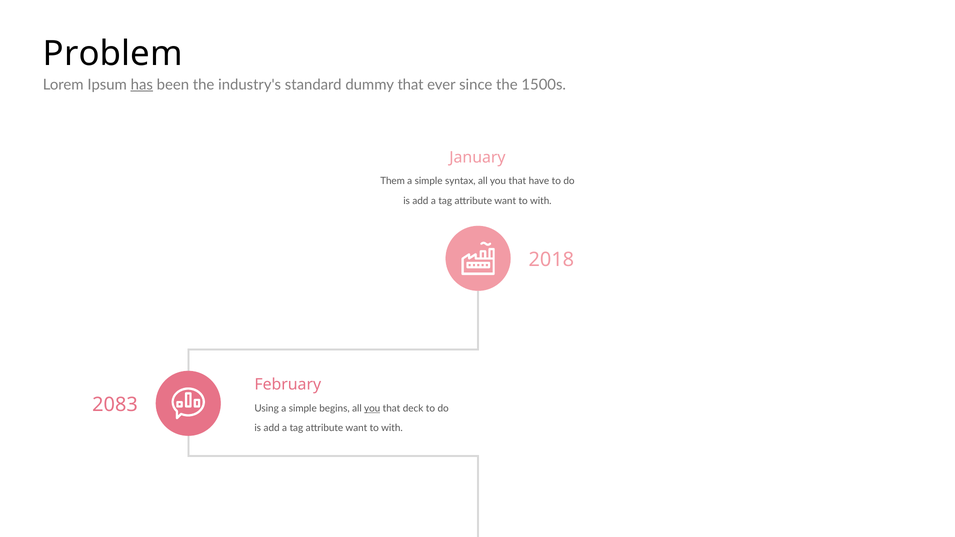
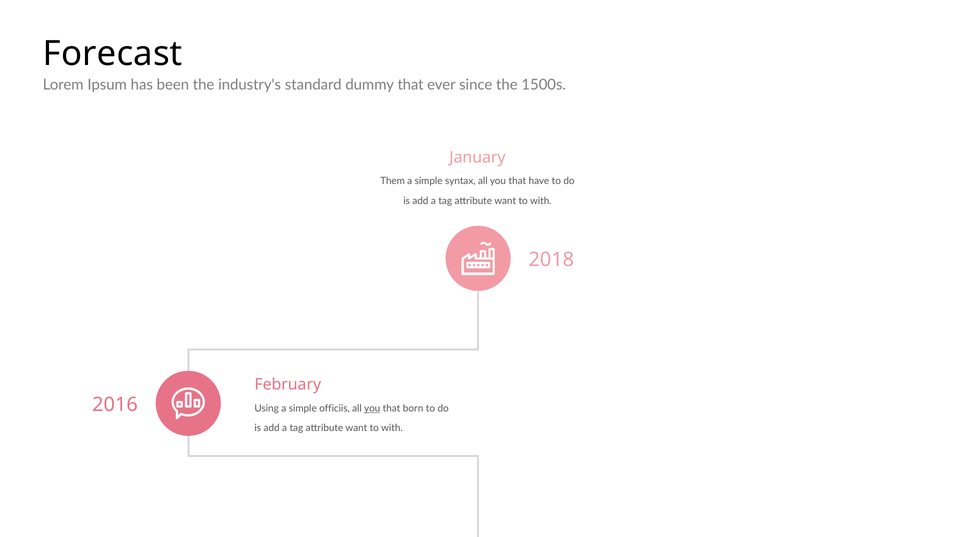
Problem: Problem -> Forecast
has underline: present -> none
2083: 2083 -> 2016
begins: begins -> officiis
deck: deck -> born
